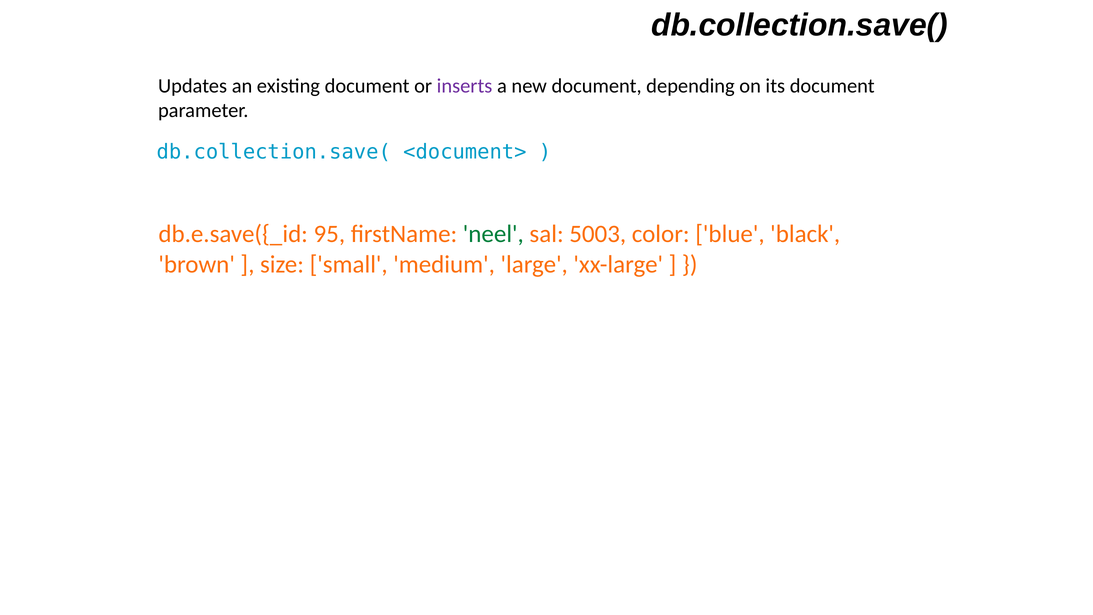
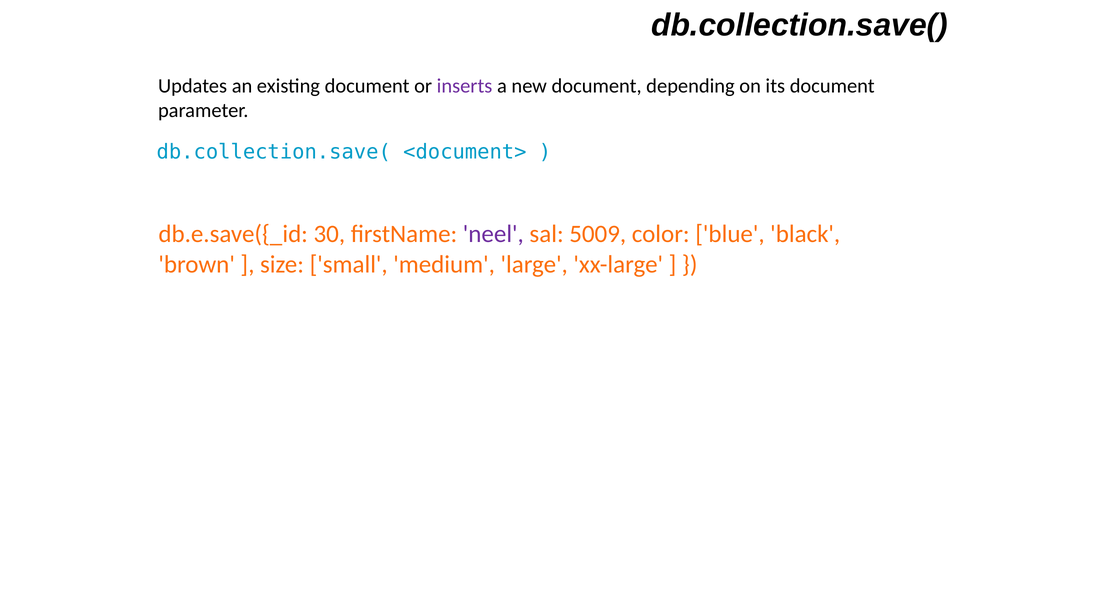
95: 95 -> 30
neel colour: green -> purple
5003: 5003 -> 5009
